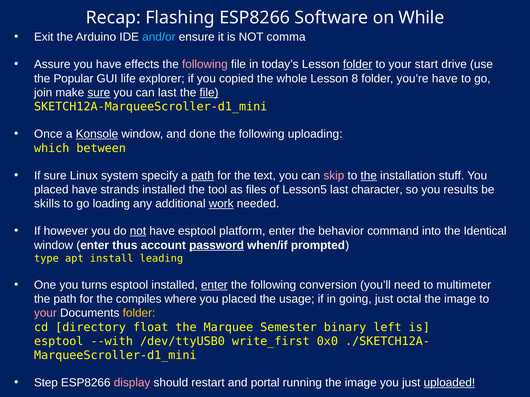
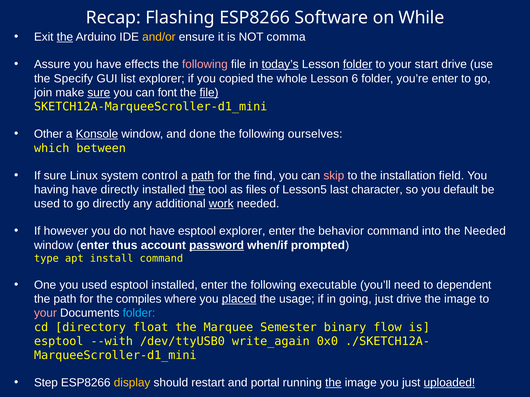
the at (65, 37) underline: none -> present
and/or colour: light blue -> yellow
today’s underline: none -> present
Popular: Popular -> Specify
life: life -> list
8: 8 -> 6
you’re have: have -> enter
can last: last -> font
Once: Once -> Other
uploading: uploading -> ourselves
specify: specify -> control
text: text -> find
the at (369, 176) underline: present -> none
stuff: stuff -> field
placed at (51, 190): placed -> having
have strands: strands -> directly
the at (197, 190) underline: none -> present
results: results -> default
skills at (47, 204): skills -> used
go loading: loading -> directly
not at (138, 231) underline: present -> none
esptool platform: platform -> explorer
the Identical: Identical -> Needed
install leading: leading -> command
you turns: turns -> used
enter at (214, 285) underline: present -> none
conversion: conversion -> executable
multimeter: multimeter -> dependent
placed at (239, 299) underline: none -> present
just octal: octal -> drive
folder at (139, 313) colour: yellow -> light blue
left: left -> flow
write_first: write_first -> write_again
display colour: pink -> yellow
the at (333, 383) underline: none -> present
